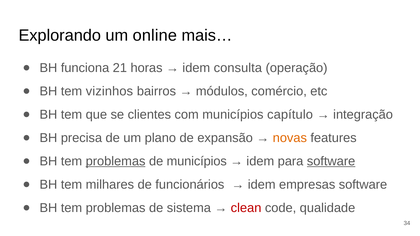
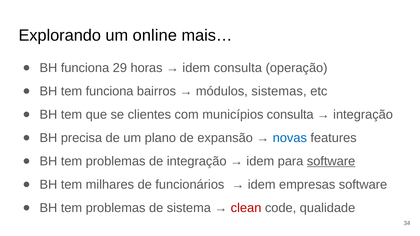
21: 21 -> 29
tem vizinhos: vizinhos -> funciona
comércio: comércio -> sistemas
municípios capítulo: capítulo -> consulta
novas colour: orange -> blue
problemas at (116, 161) underline: present -> none
de municípios: municípios -> integração
